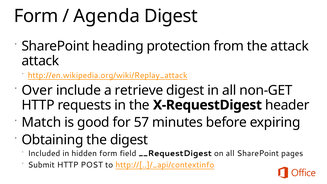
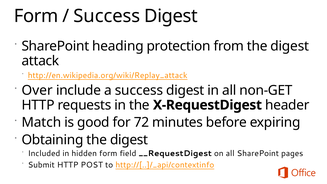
Agenda at (107, 16): Agenda -> Success
from the attack: attack -> digest
a retrieve: retrieve -> success
57: 57 -> 72
